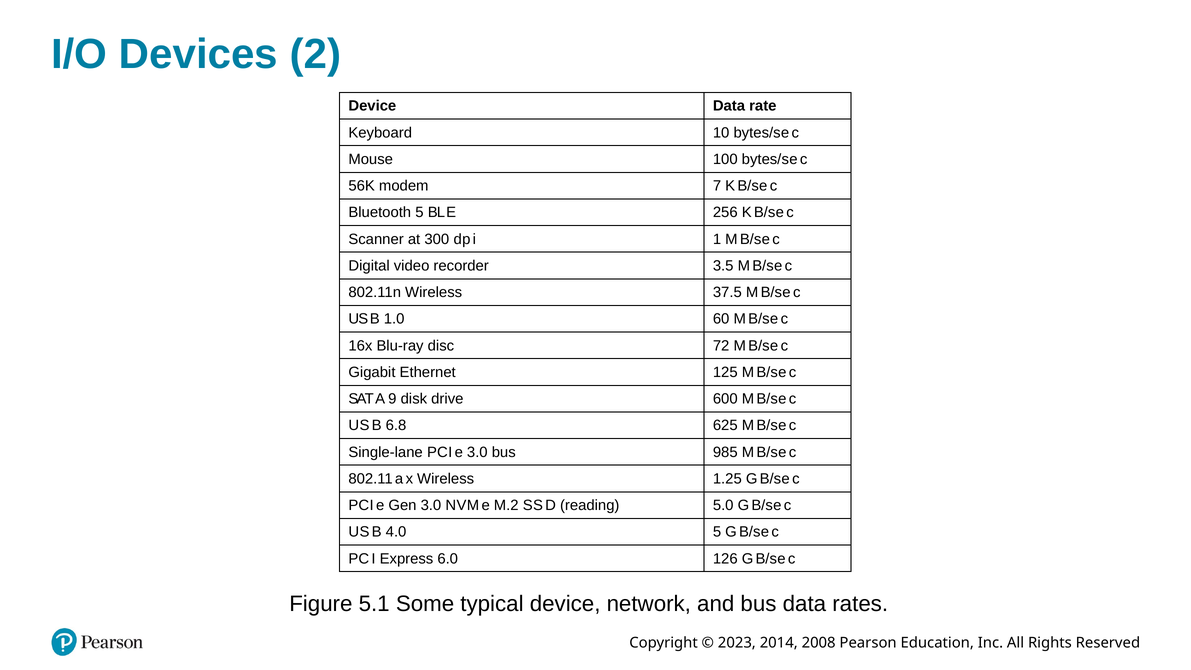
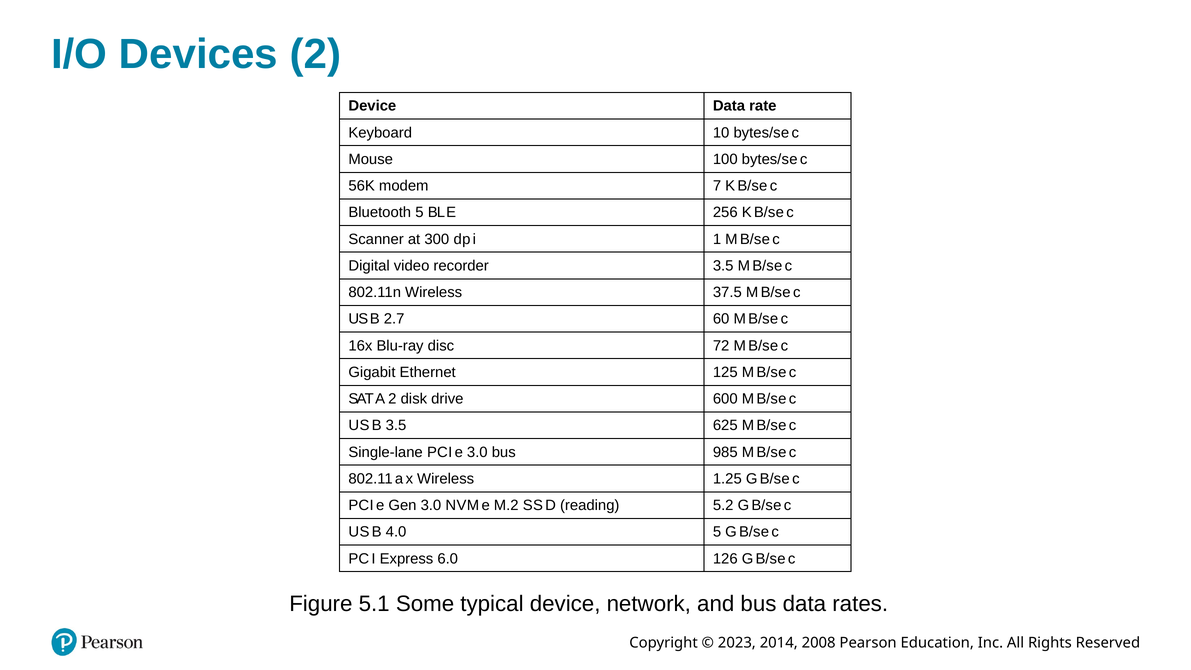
1.0: 1.0 -> 2.7
A 9: 9 -> 2
B 6.8: 6.8 -> 3.5
5.0: 5.0 -> 5.2
